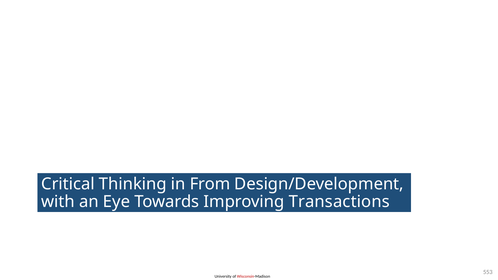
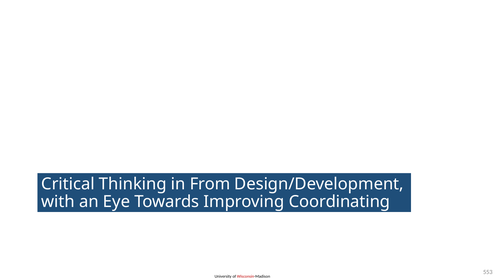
Transactions: Transactions -> Coordinating
